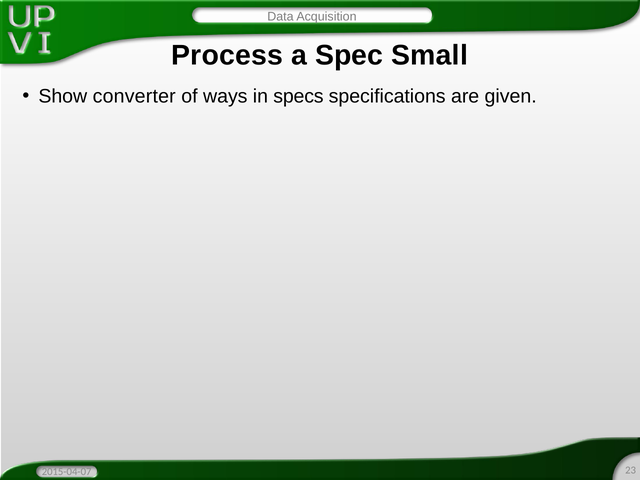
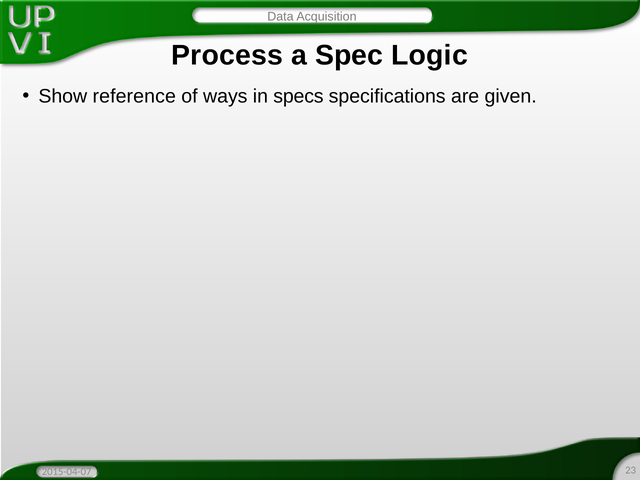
Small: Small -> Logic
converter: converter -> reference
